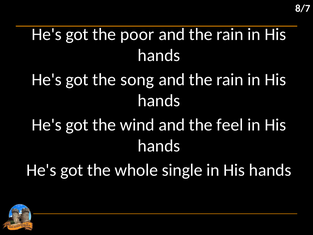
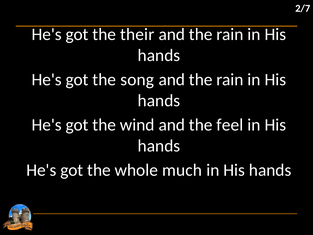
8/7: 8/7 -> 2/7
poor: poor -> their
single: single -> much
